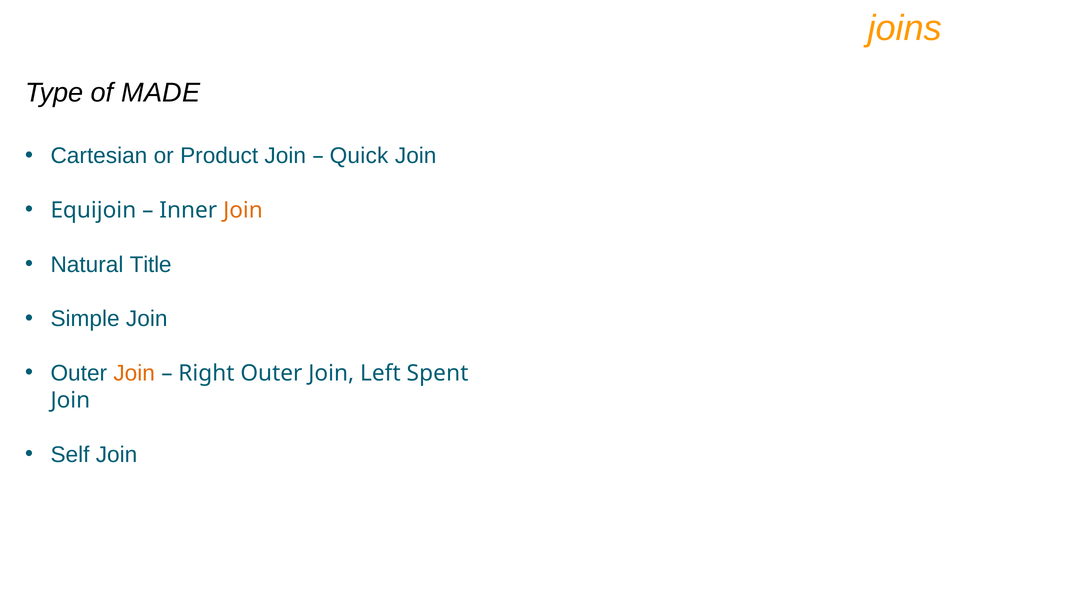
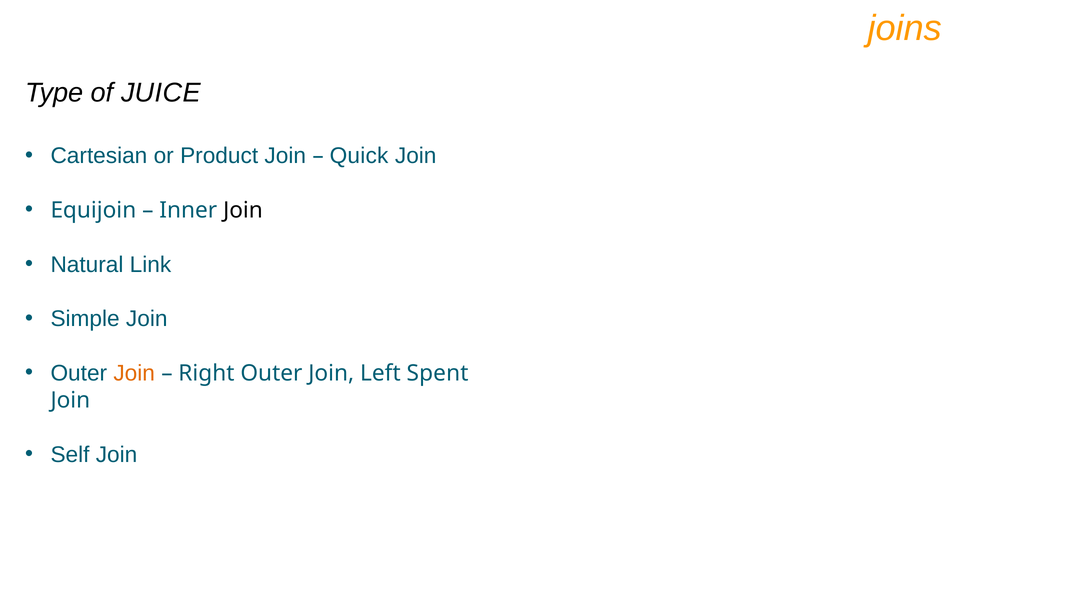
MADE: MADE -> JUICE
Join at (243, 210) colour: orange -> black
Title: Title -> Link
